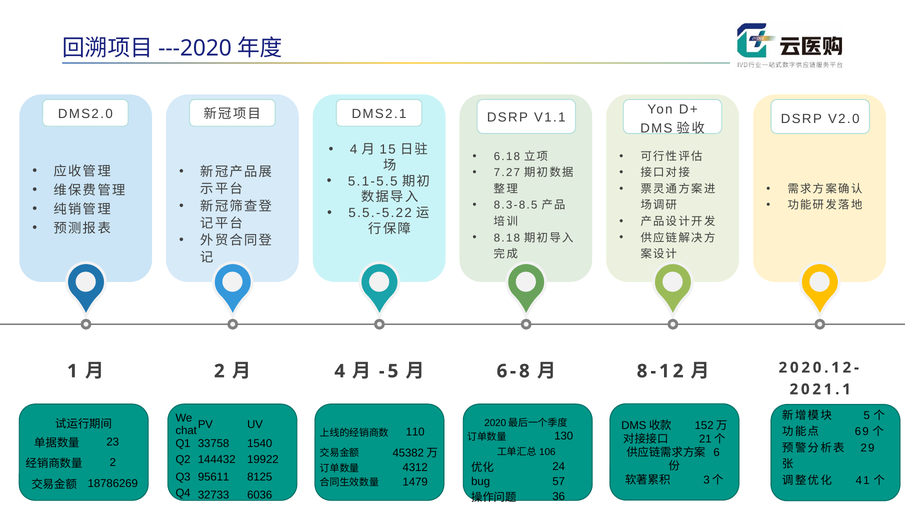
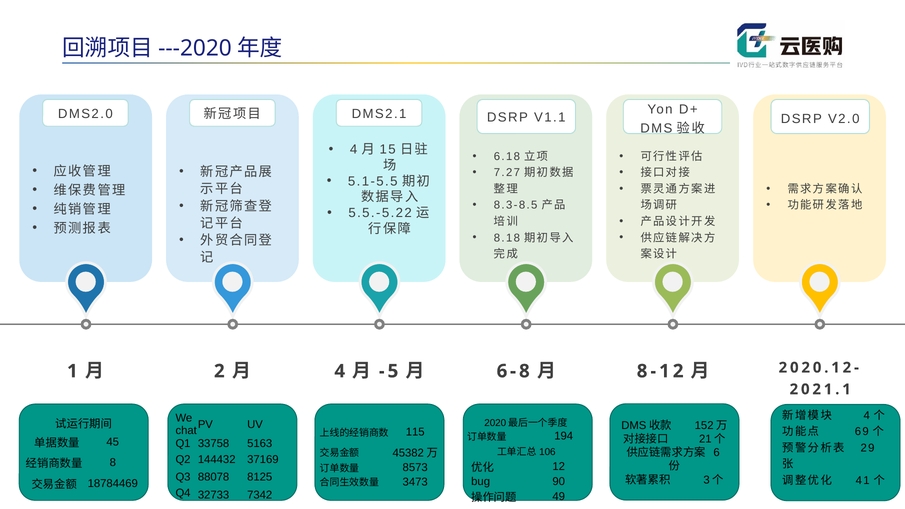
5 at (867, 415): 5 -> 4
110: 110 -> 115
130: 130 -> 194
1540: 1540 -> 5163
23: 23 -> 45
19922: 19922 -> 37169
2 at (113, 463): 2 -> 8
24: 24 -> 12
4312: 4312 -> 8573
95611: 95611 -> 88078
57: 57 -> 90
1479: 1479 -> 3473
18786269: 18786269 -> 18784469
6036: 6036 -> 7342
36: 36 -> 49
